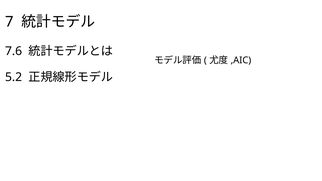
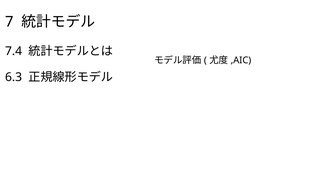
7.6: 7.6 -> 7.4
5.2: 5.2 -> 6.3
